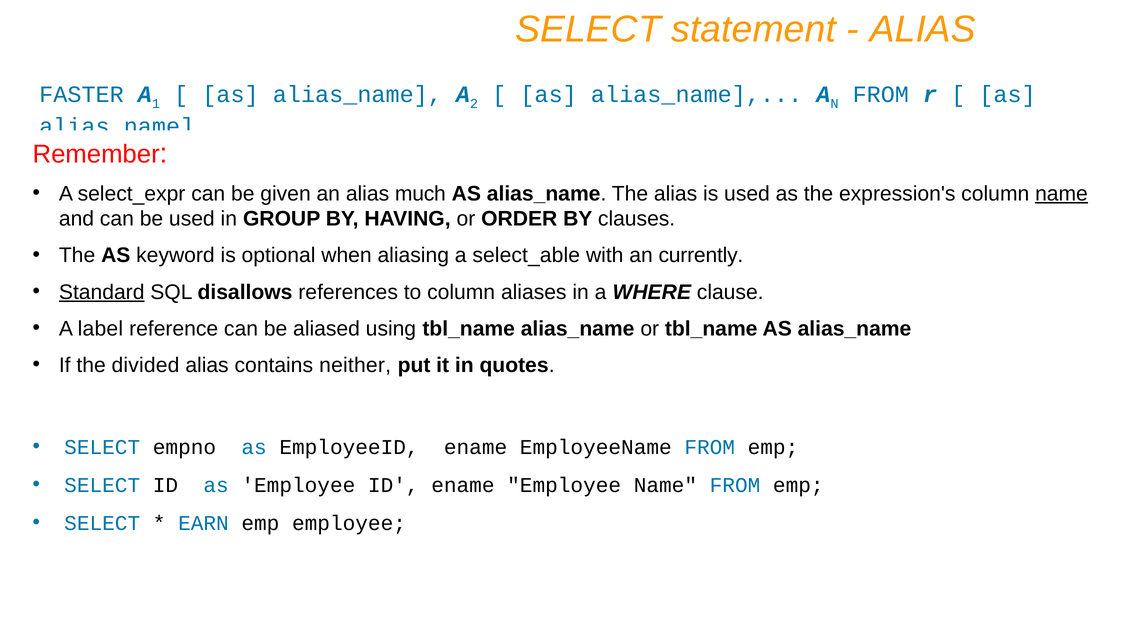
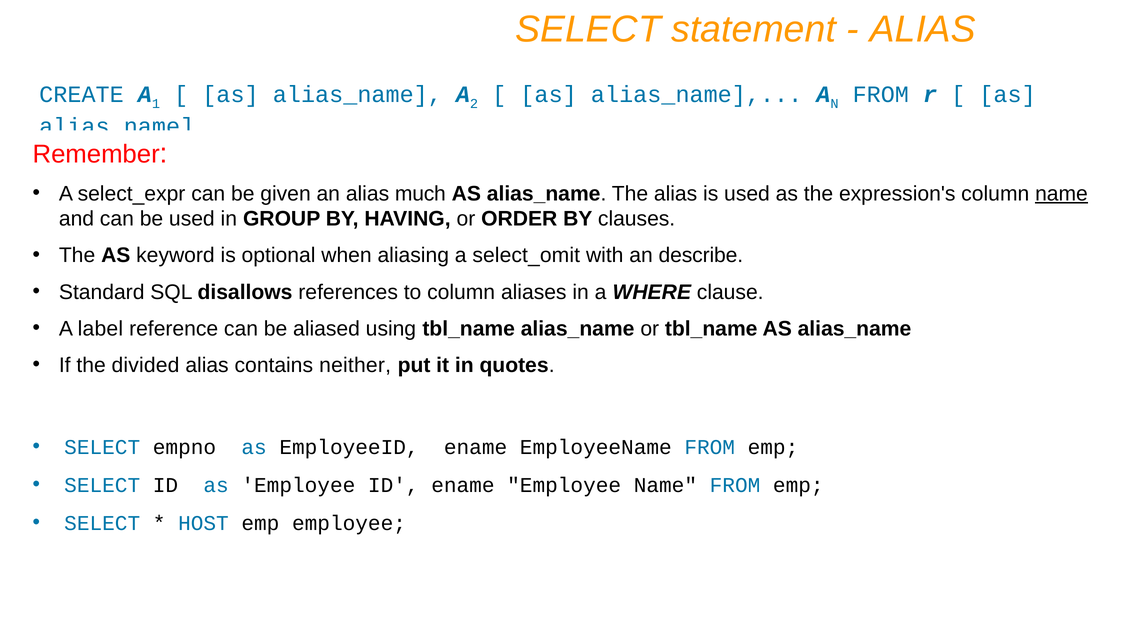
FASTER: FASTER -> CREATE
select_able: select_able -> select_omit
currently: currently -> describe
Standard underline: present -> none
EARN: EARN -> HOST
